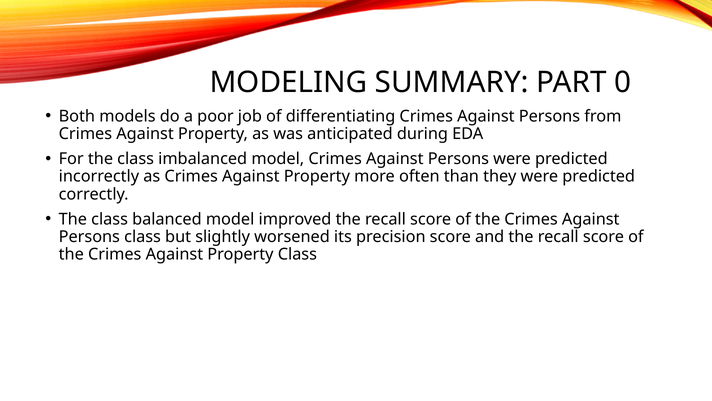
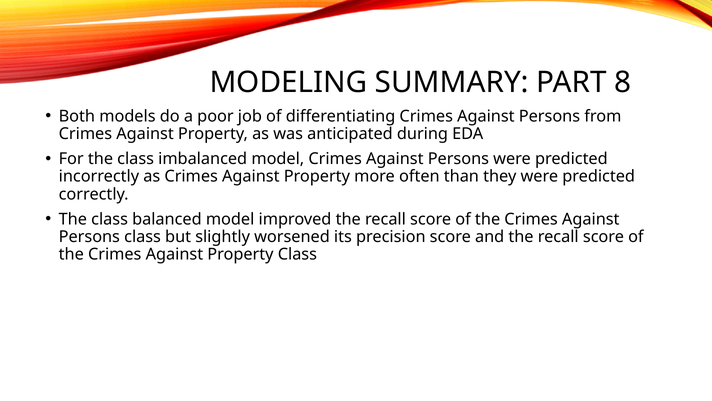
0: 0 -> 8
